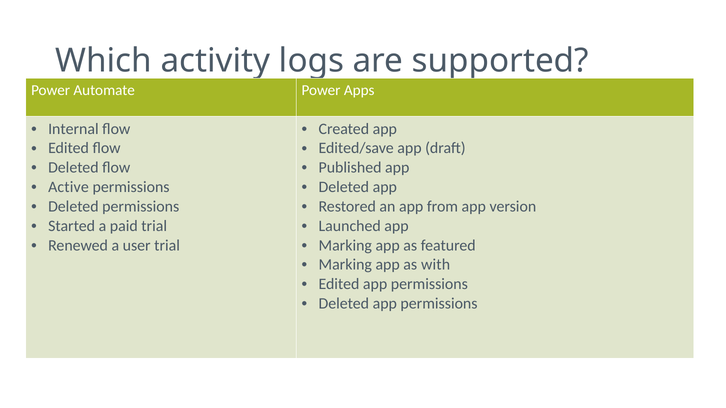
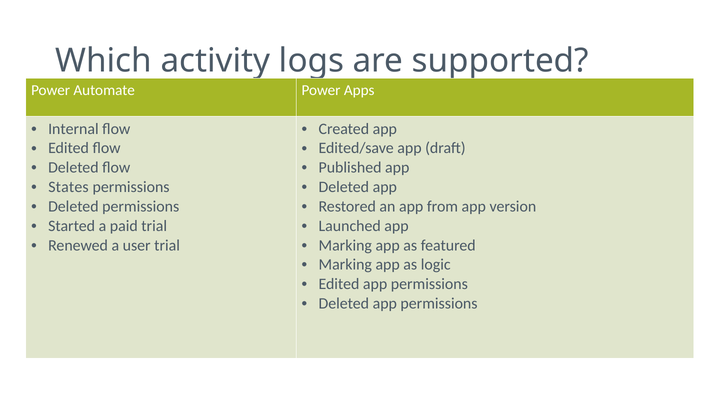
Active: Active -> States
with: with -> logic
